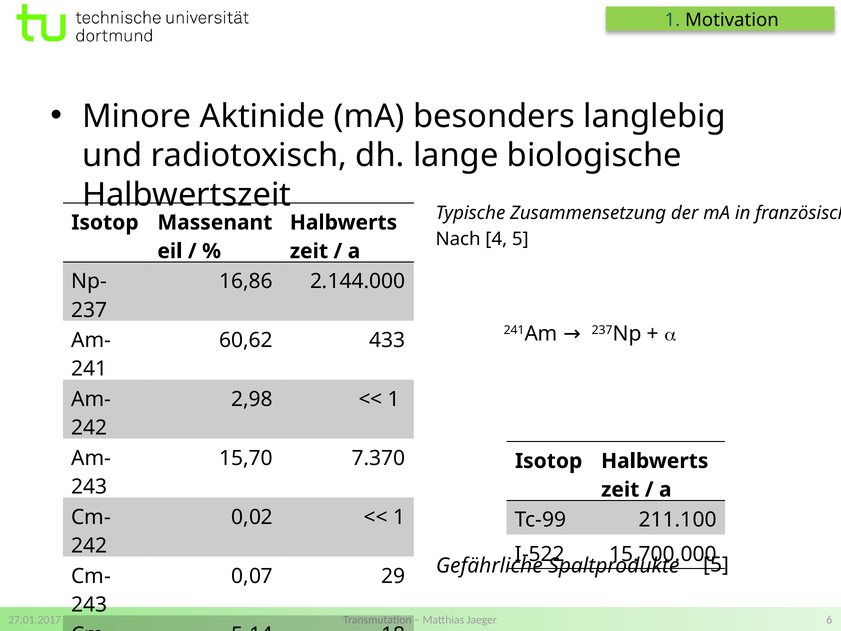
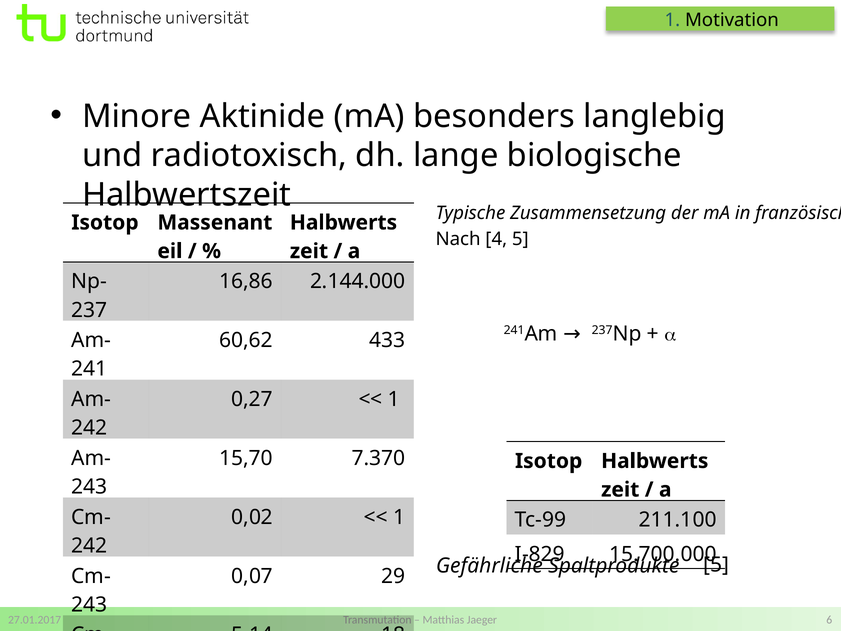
2,98: 2,98 -> 0,27
I-522: I-522 -> I-829
